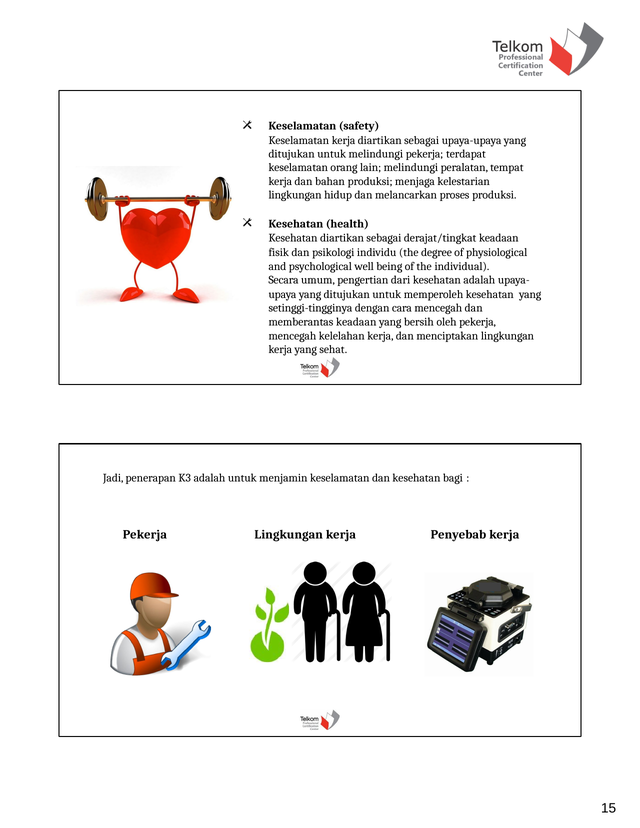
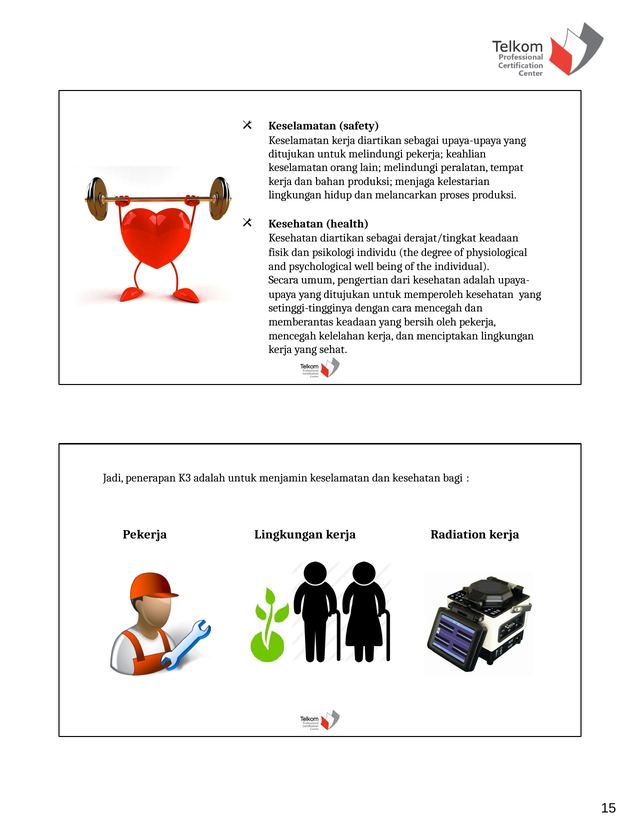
terdapat: terdapat -> keahlian
Penyebab: Penyebab -> Radiation
